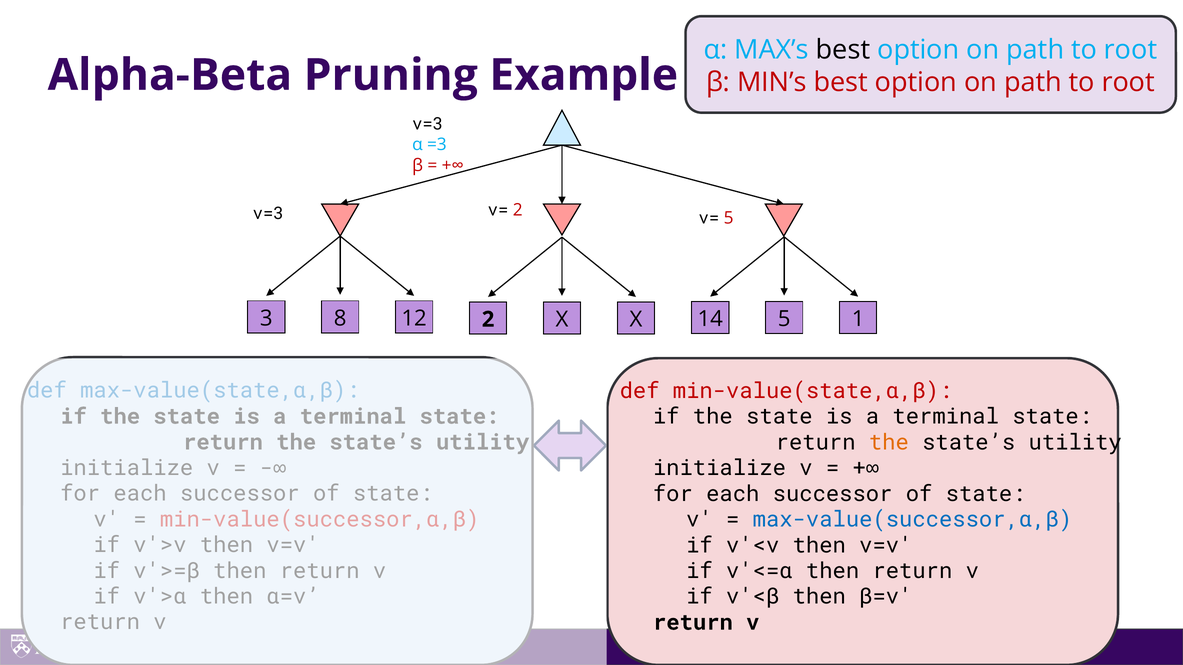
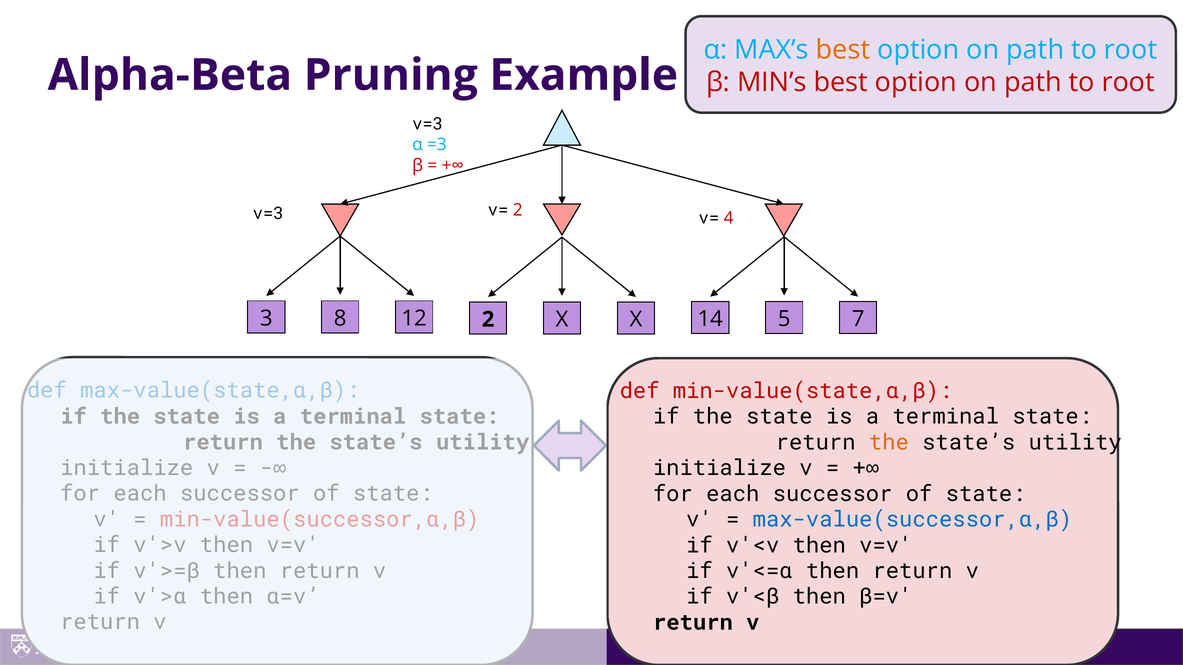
best at (843, 50) colour: black -> orange
v= 5: 5 -> 4
1: 1 -> 7
